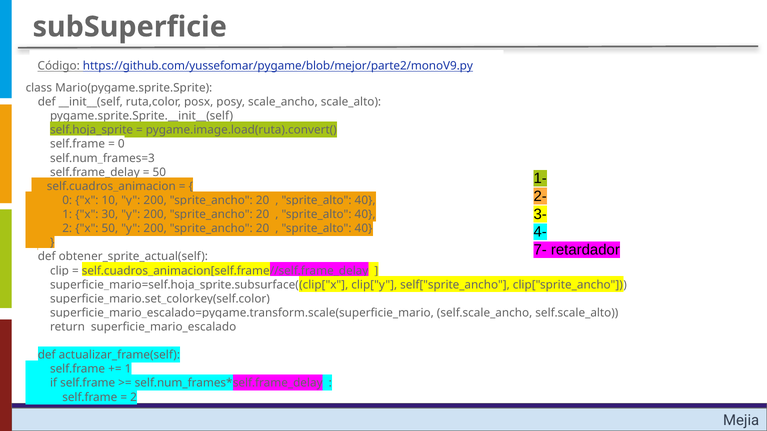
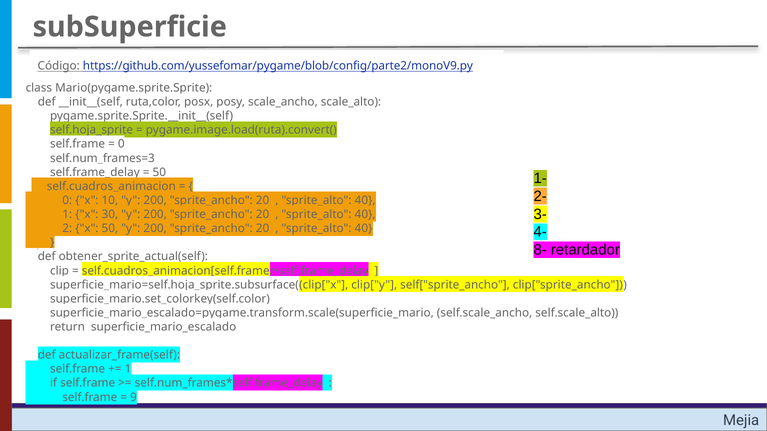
https://github.com/yussefomar/pygame/blob/mejor/parte2/monoV9.py: https://github.com/yussefomar/pygame/blob/mejor/parte2/monoV9.py -> https://github.com/yussefomar/pygame/blob/config/parte2/monoV9.py
7-: 7- -> 8-
2 at (133, 398): 2 -> 9
